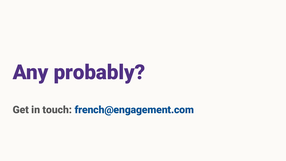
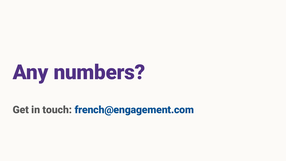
probably: probably -> numbers
